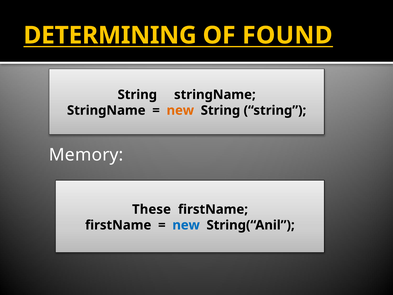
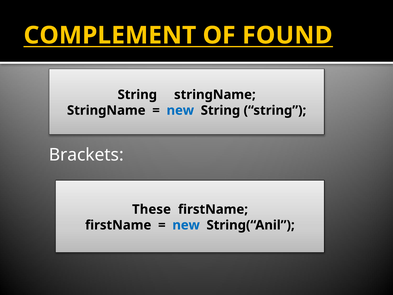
DETERMINING: DETERMINING -> COMPLEMENT
new at (180, 110) colour: orange -> blue
Memory: Memory -> Brackets
